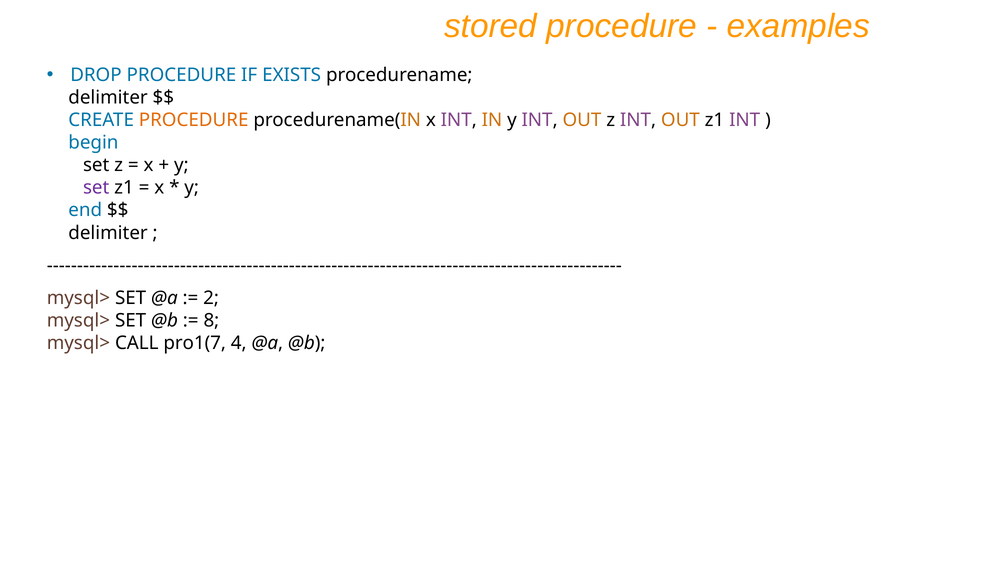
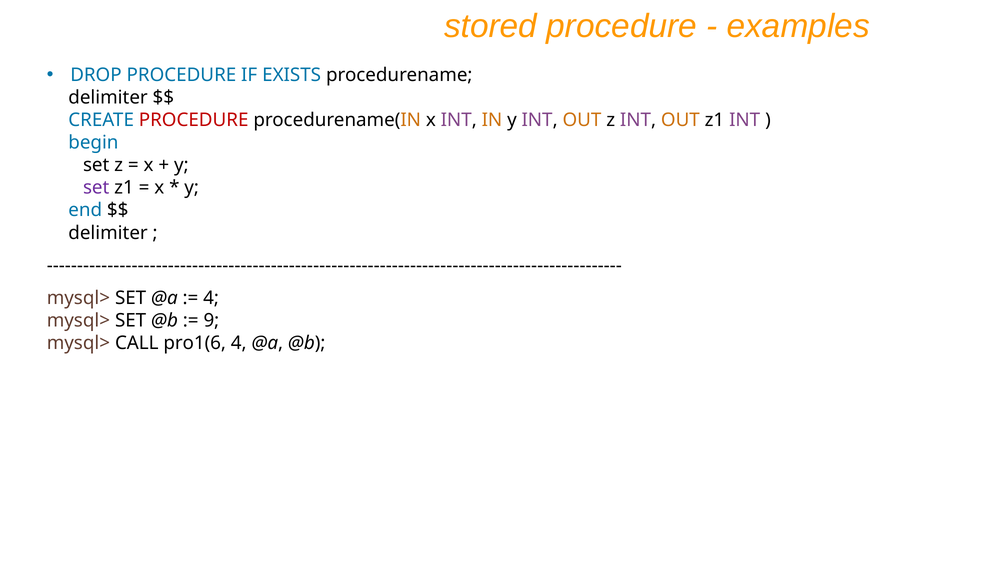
PROCEDURE at (194, 120) colour: orange -> red
2 at (211, 298): 2 -> 4
8: 8 -> 9
pro1(7: pro1(7 -> pro1(6
